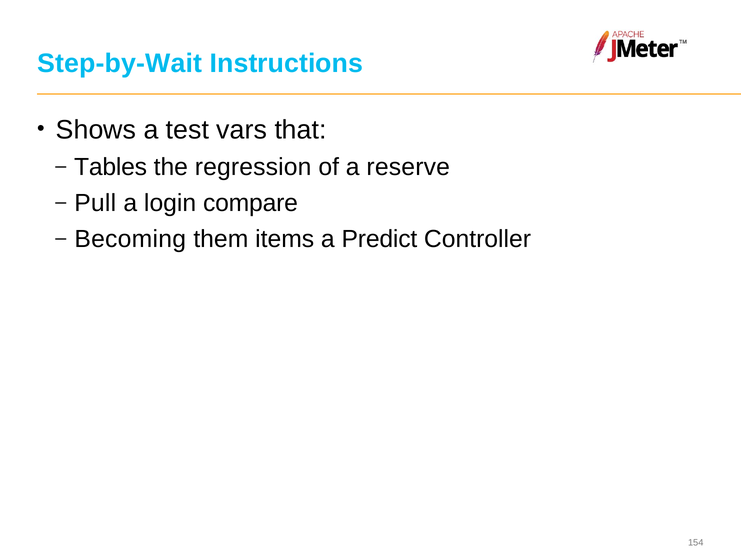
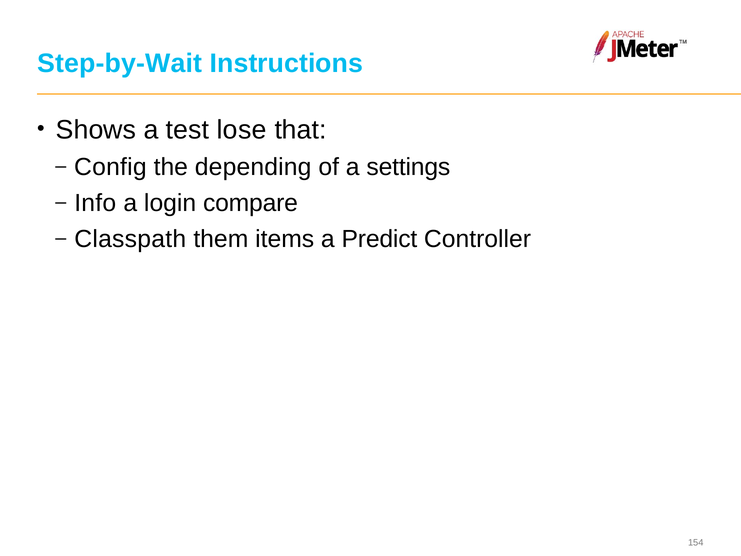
vars: vars -> lose
Tables: Tables -> Config
regression: regression -> depending
reserve: reserve -> settings
Pull: Pull -> Info
Becoming: Becoming -> Classpath
